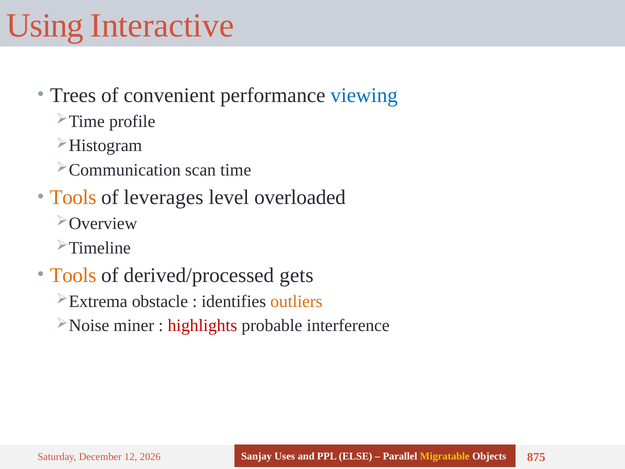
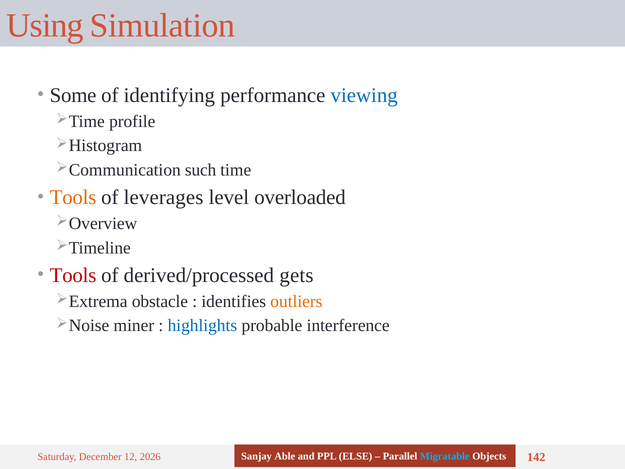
Interactive: Interactive -> Simulation
Trees: Trees -> Some
convenient: convenient -> identifying
scan: scan -> such
Tools at (73, 275) colour: orange -> red
highlights colour: red -> blue
Uses: Uses -> Able
Migratable colour: yellow -> light blue
875: 875 -> 142
